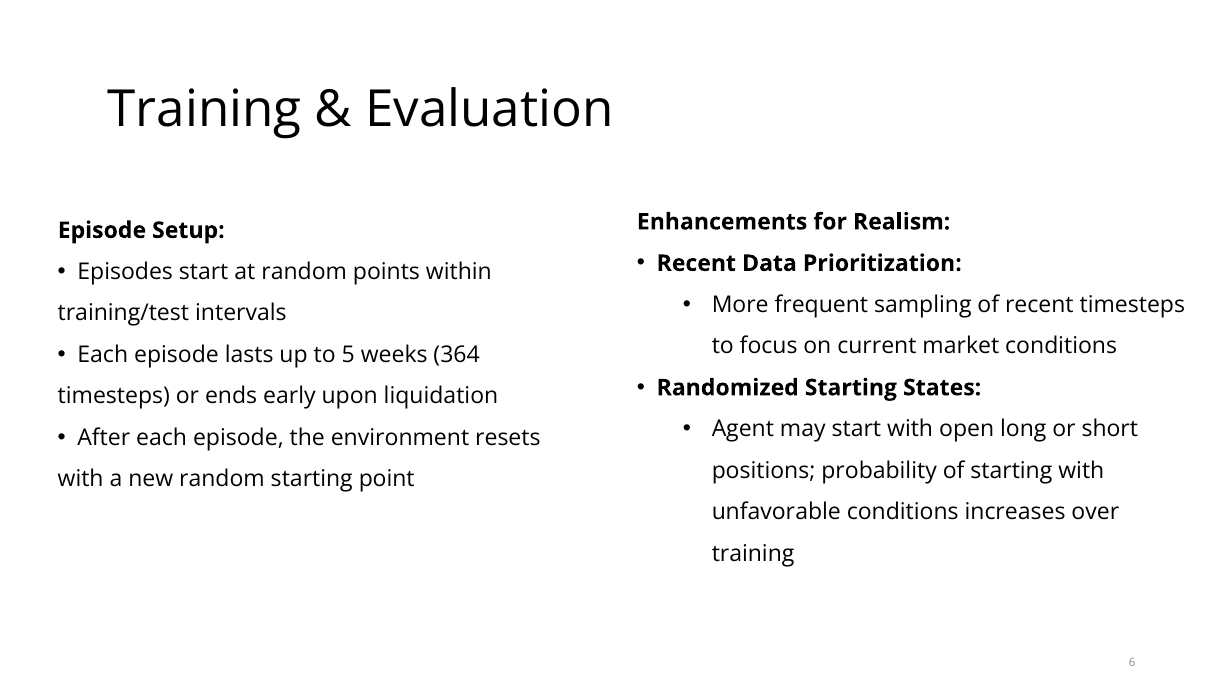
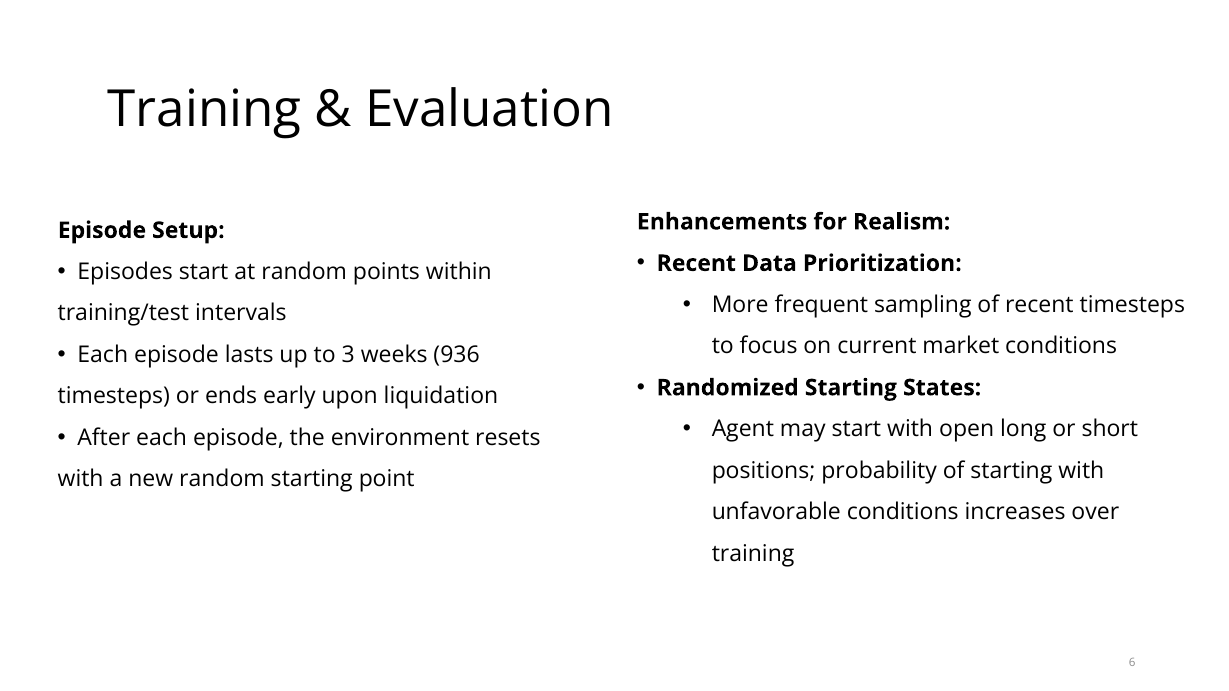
5: 5 -> 3
364: 364 -> 936
